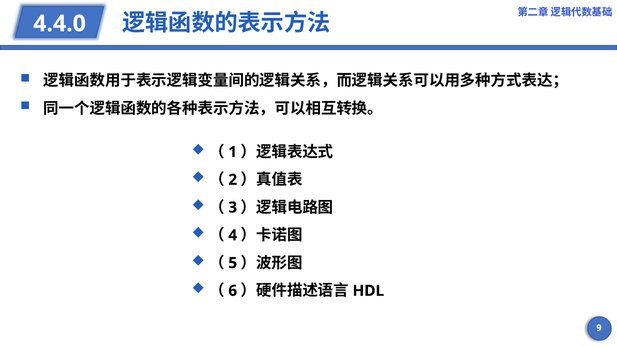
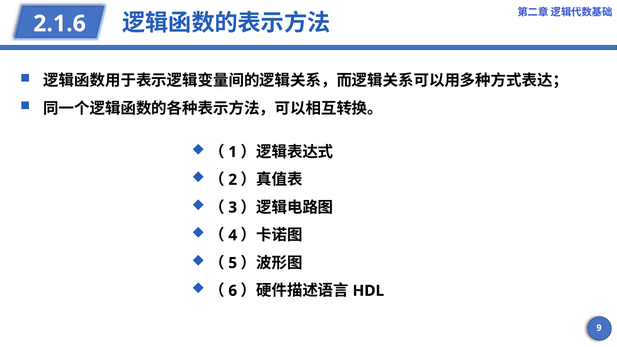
4.4.0: 4.4.0 -> 2.1.6
